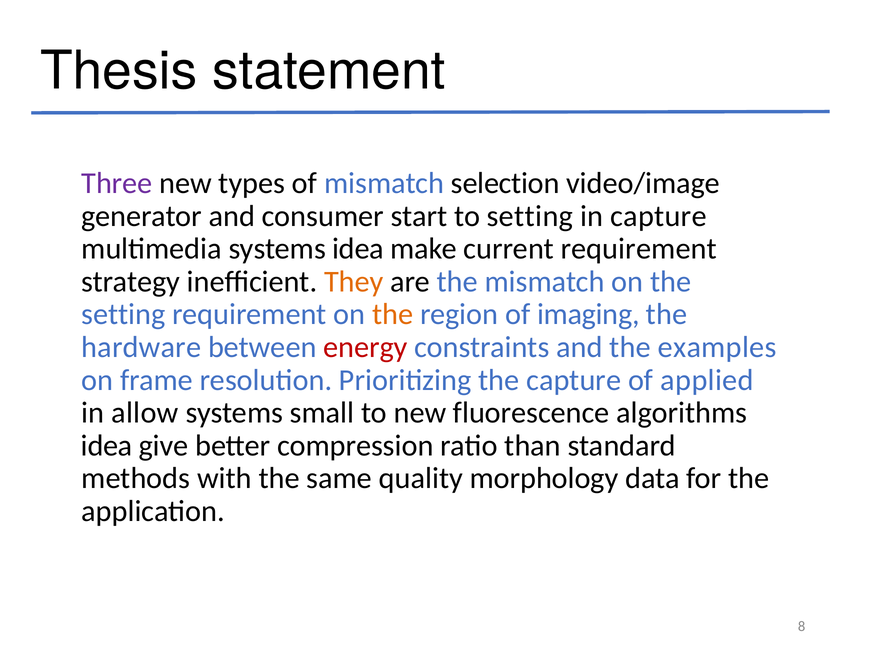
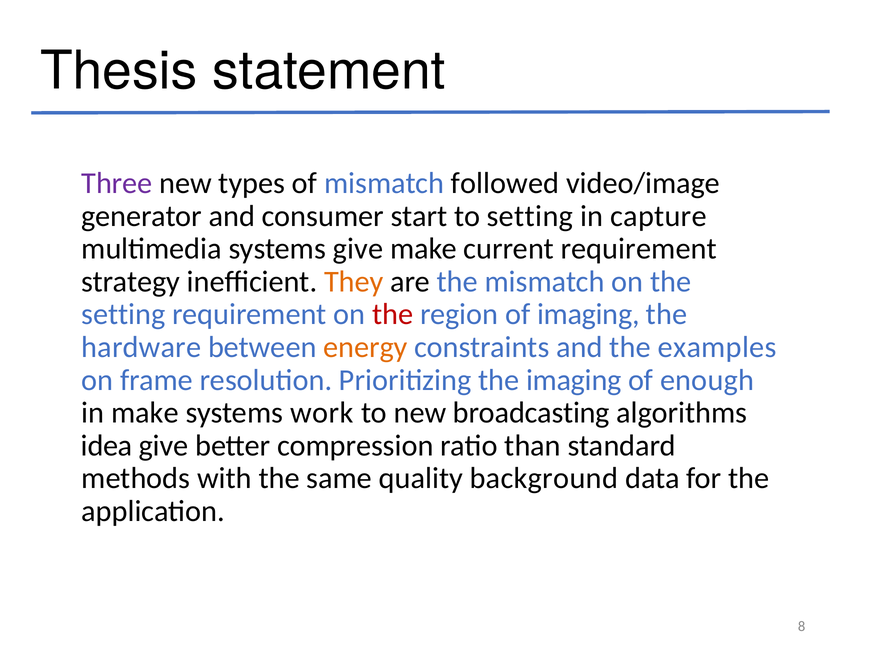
selection: selection -> followed
systems idea: idea -> give
the at (393, 314) colour: orange -> red
energy colour: red -> orange
the capture: capture -> imaging
applied: applied -> enough
in allow: allow -> make
small: small -> work
fluorescence: fluorescence -> broadcasting
morphology: morphology -> background
